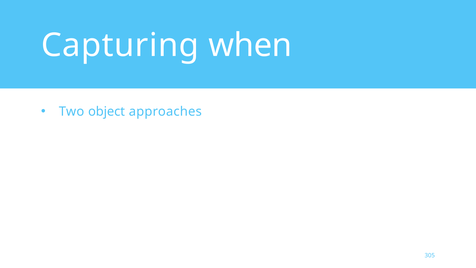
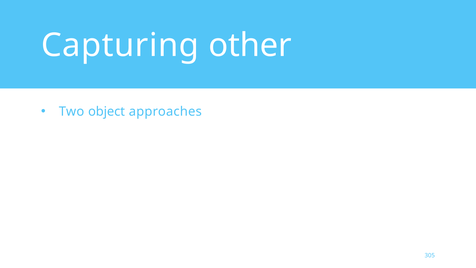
when: when -> other
